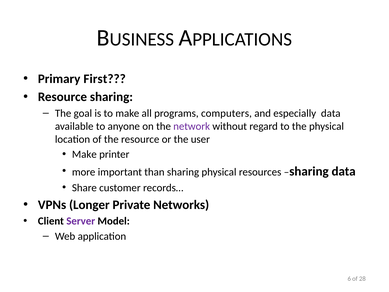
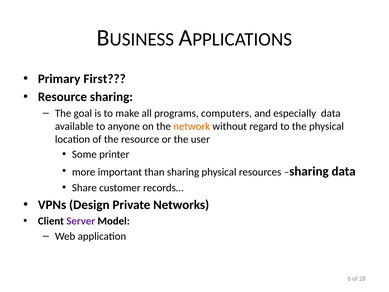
network colour: purple -> orange
Make at (84, 154): Make -> Some
Longer: Longer -> Design
